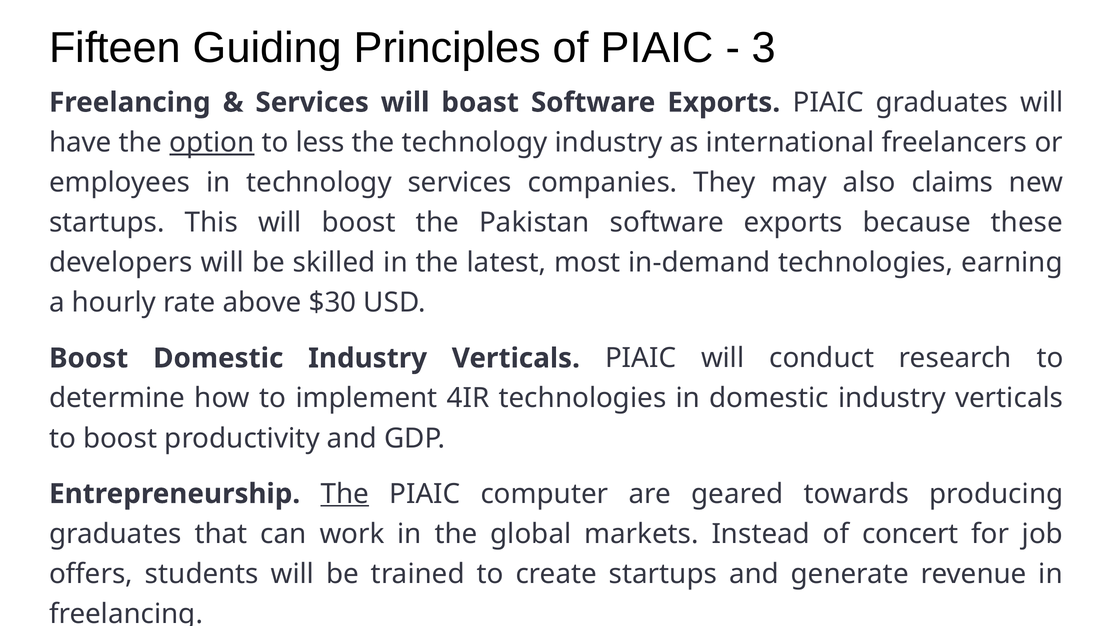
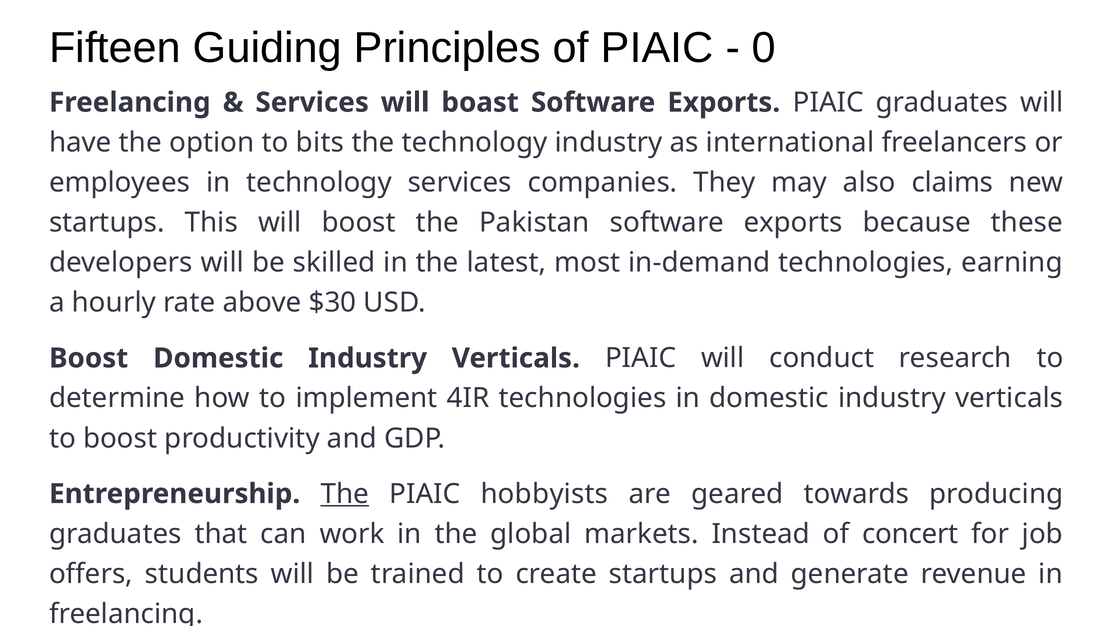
3: 3 -> 0
option underline: present -> none
less: less -> bits
computer: computer -> hobbyists
